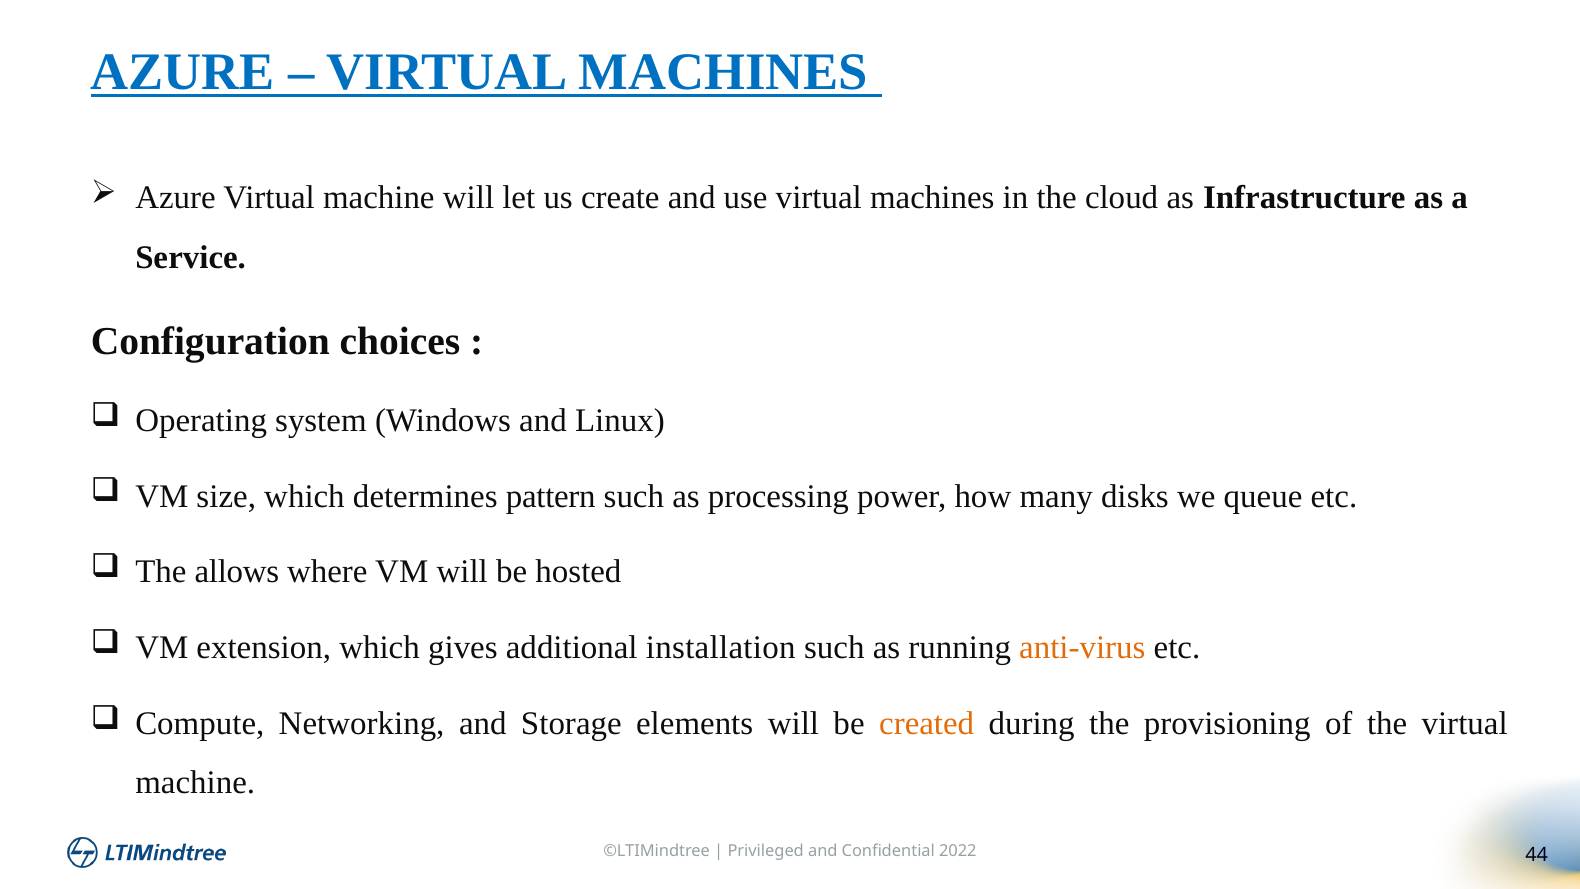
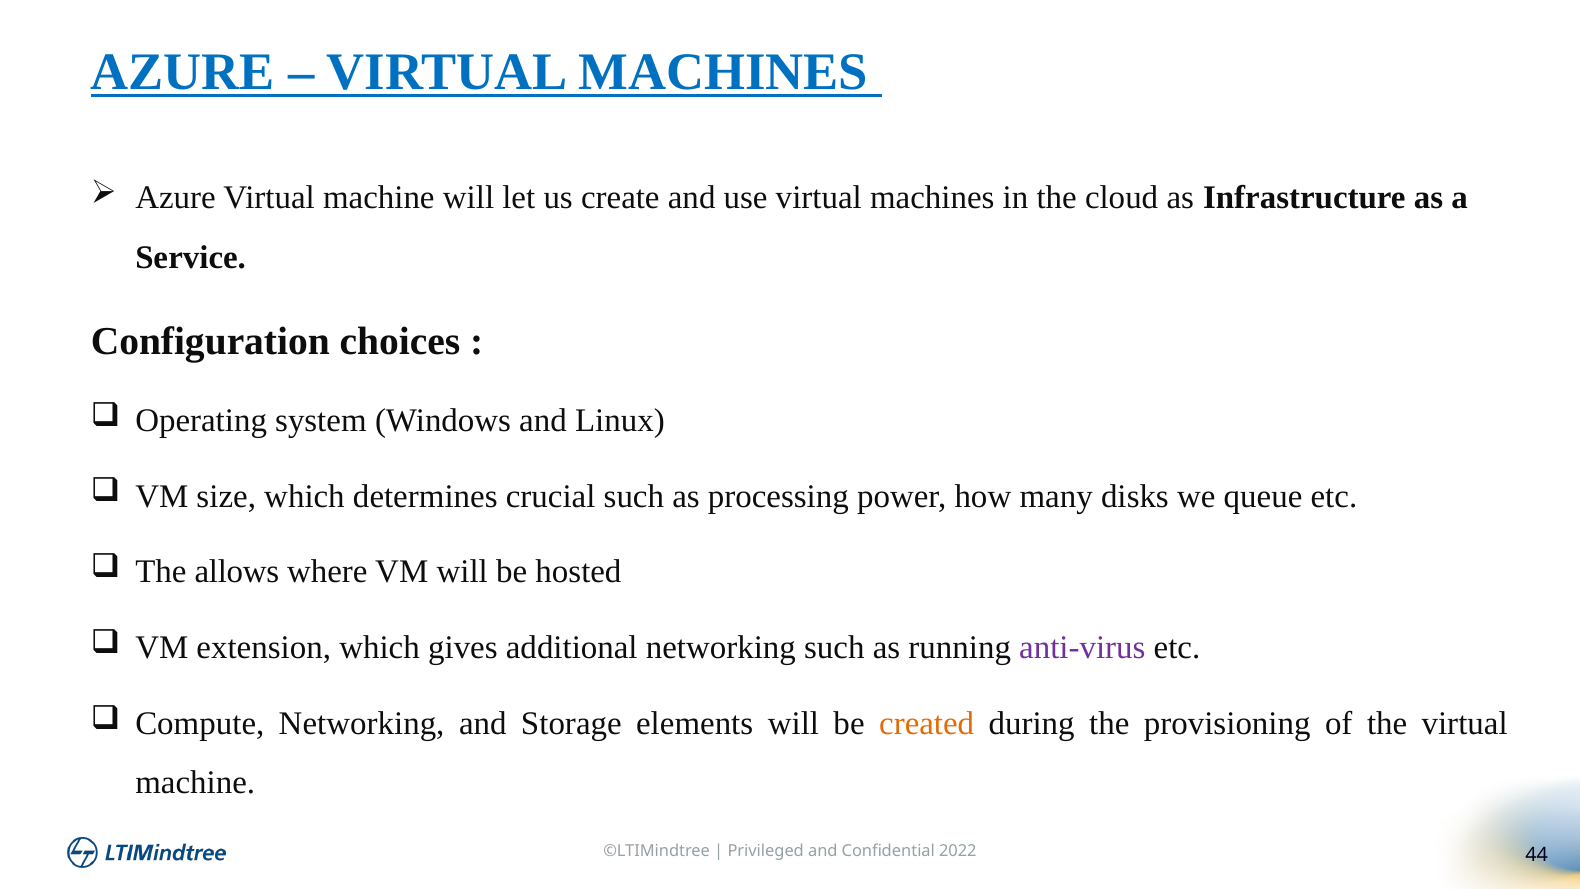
pattern: pattern -> crucial
additional installation: installation -> networking
anti-virus colour: orange -> purple
